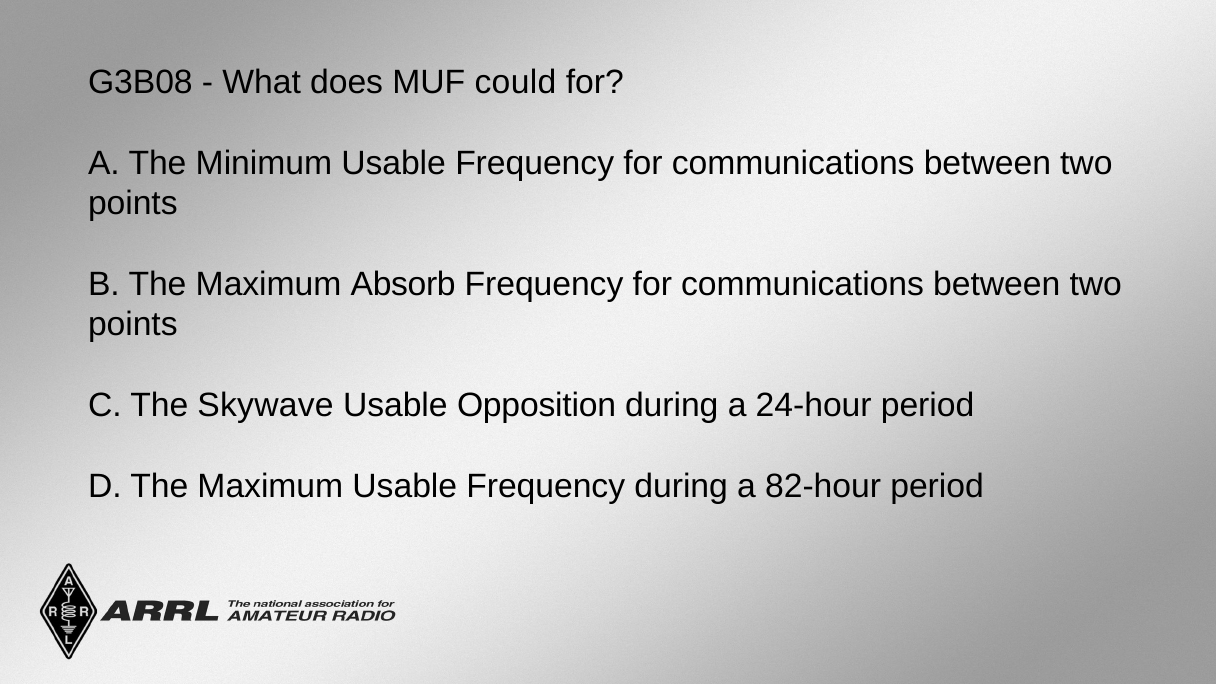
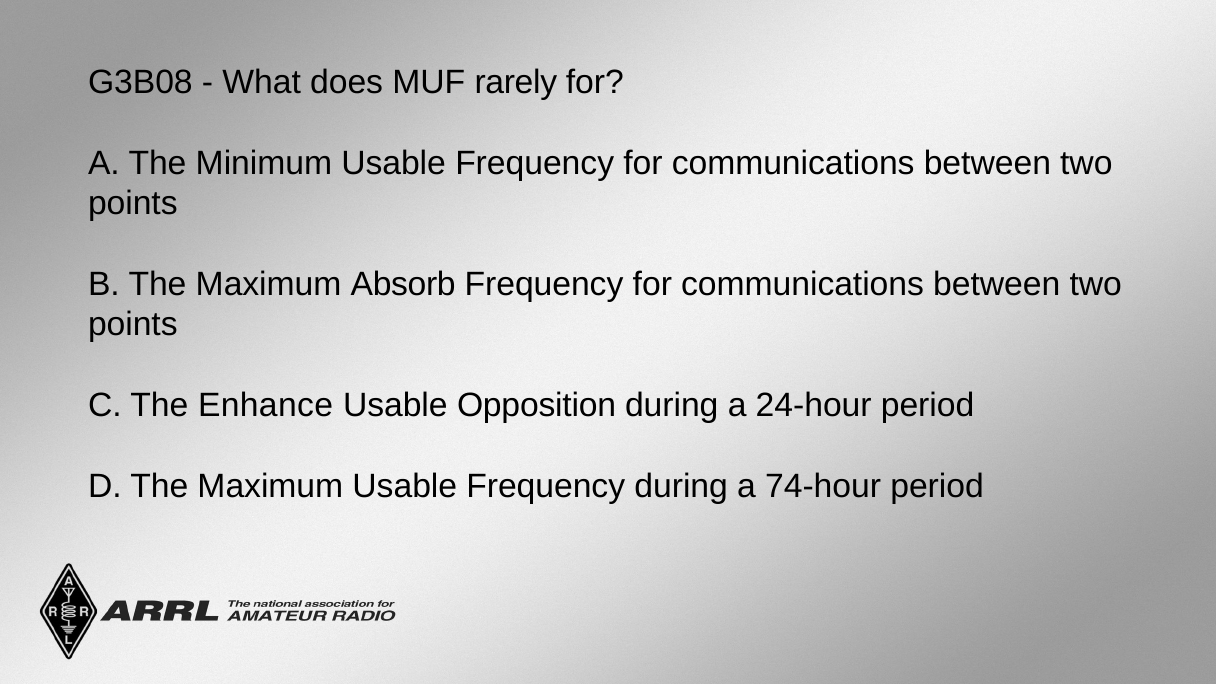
could: could -> rarely
Skywave: Skywave -> Enhance
82-hour: 82-hour -> 74-hour
